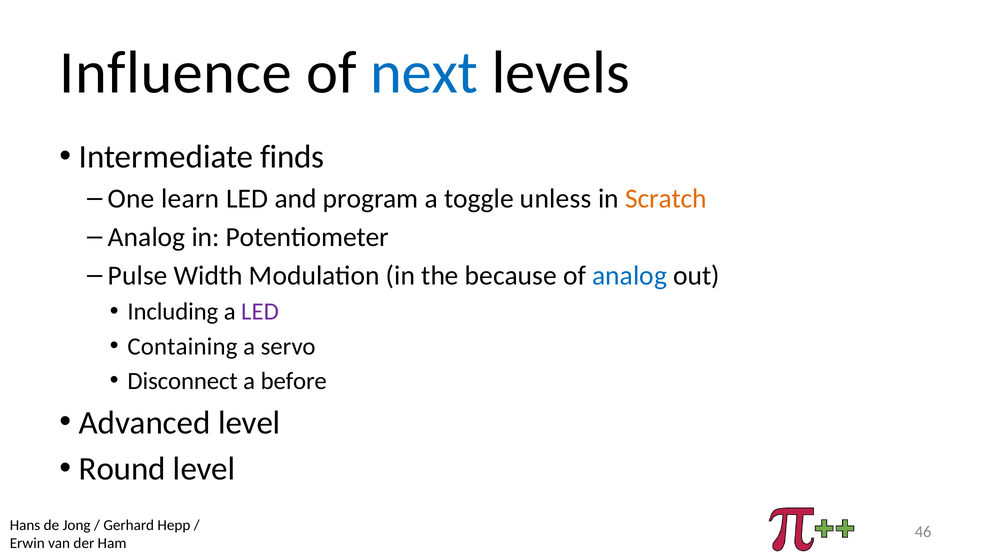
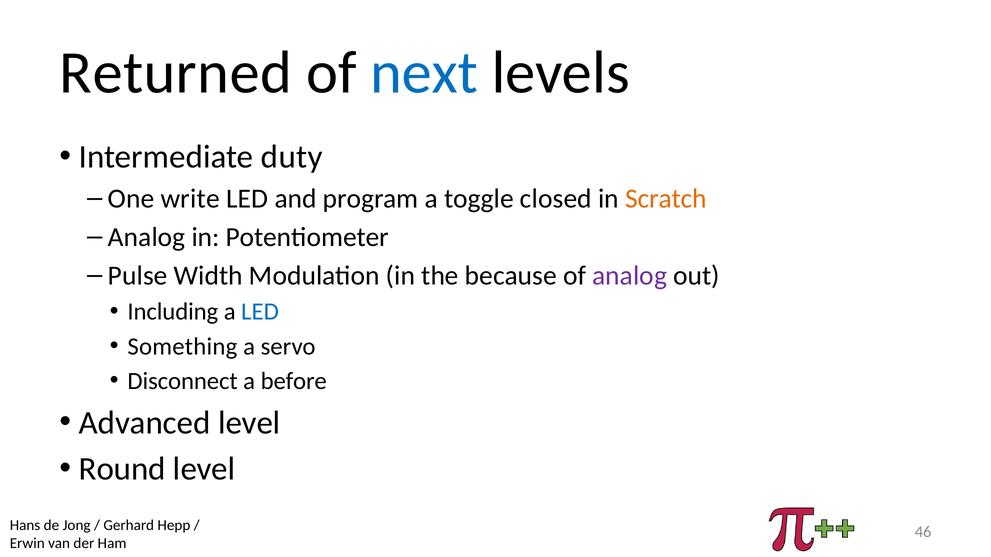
Influence: Influence -> Returned
finds: finds -> duty
learn: learn -> write
unless: unless -> closed
analog at (630, 276) colour: blue -> purple
LED at (260, 312) colour: purple -> blue
Containing: Containing -> Something
